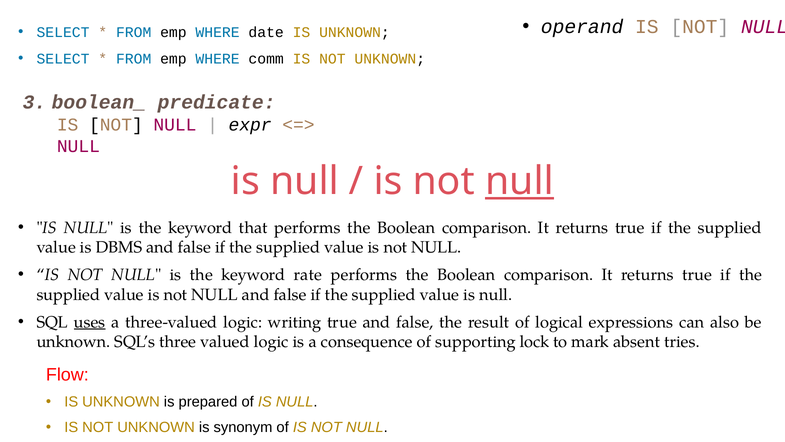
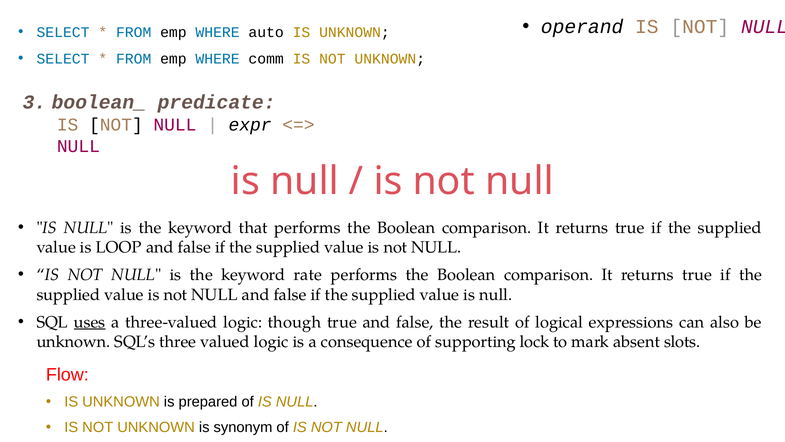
date: date -> auto
null at (519, 181) underline: present -> none
DBMS: DBMS -> LOOP
writing: writing -> though
tries: tries -> slots
